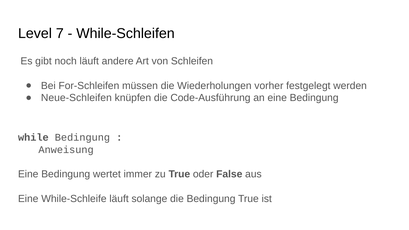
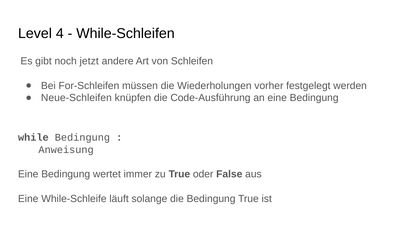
7: 7 -> 4
noch läuft: läuft -> jetzt
